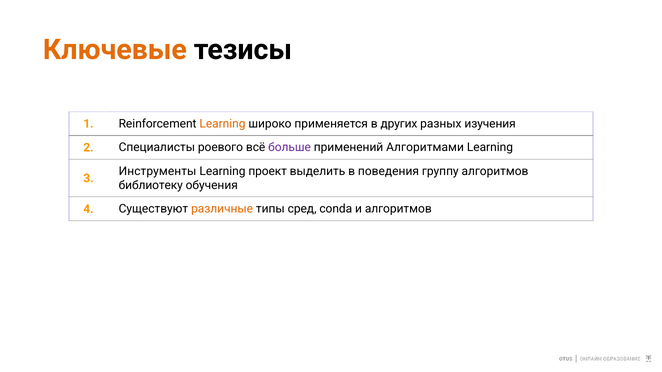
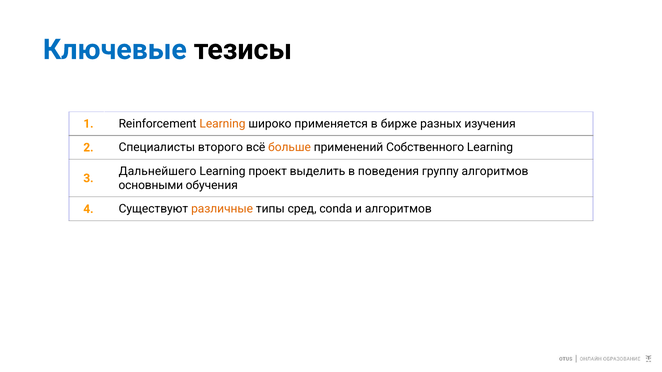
Ключевые colour: orange -> blue
других: других -> бирже
роевого: роевого -> второго
больше colour: purple -> orange
Алгоритмами: Алгоритмами -> Собственного
Инструменты: Инструменты -> Дальнейшего
библиотеку: библиотеку -> основными
